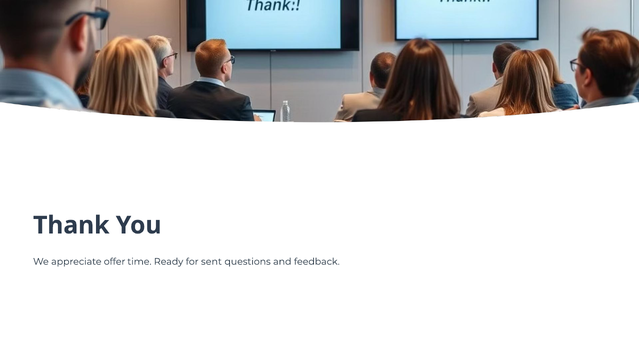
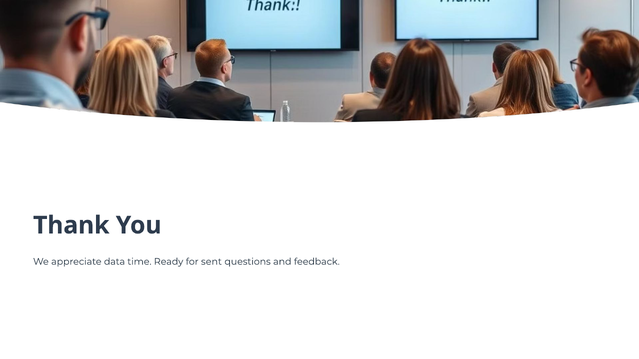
offer: offer -> data
